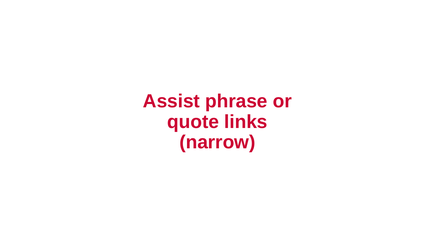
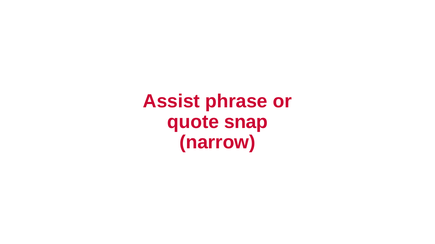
links: links -> snap
